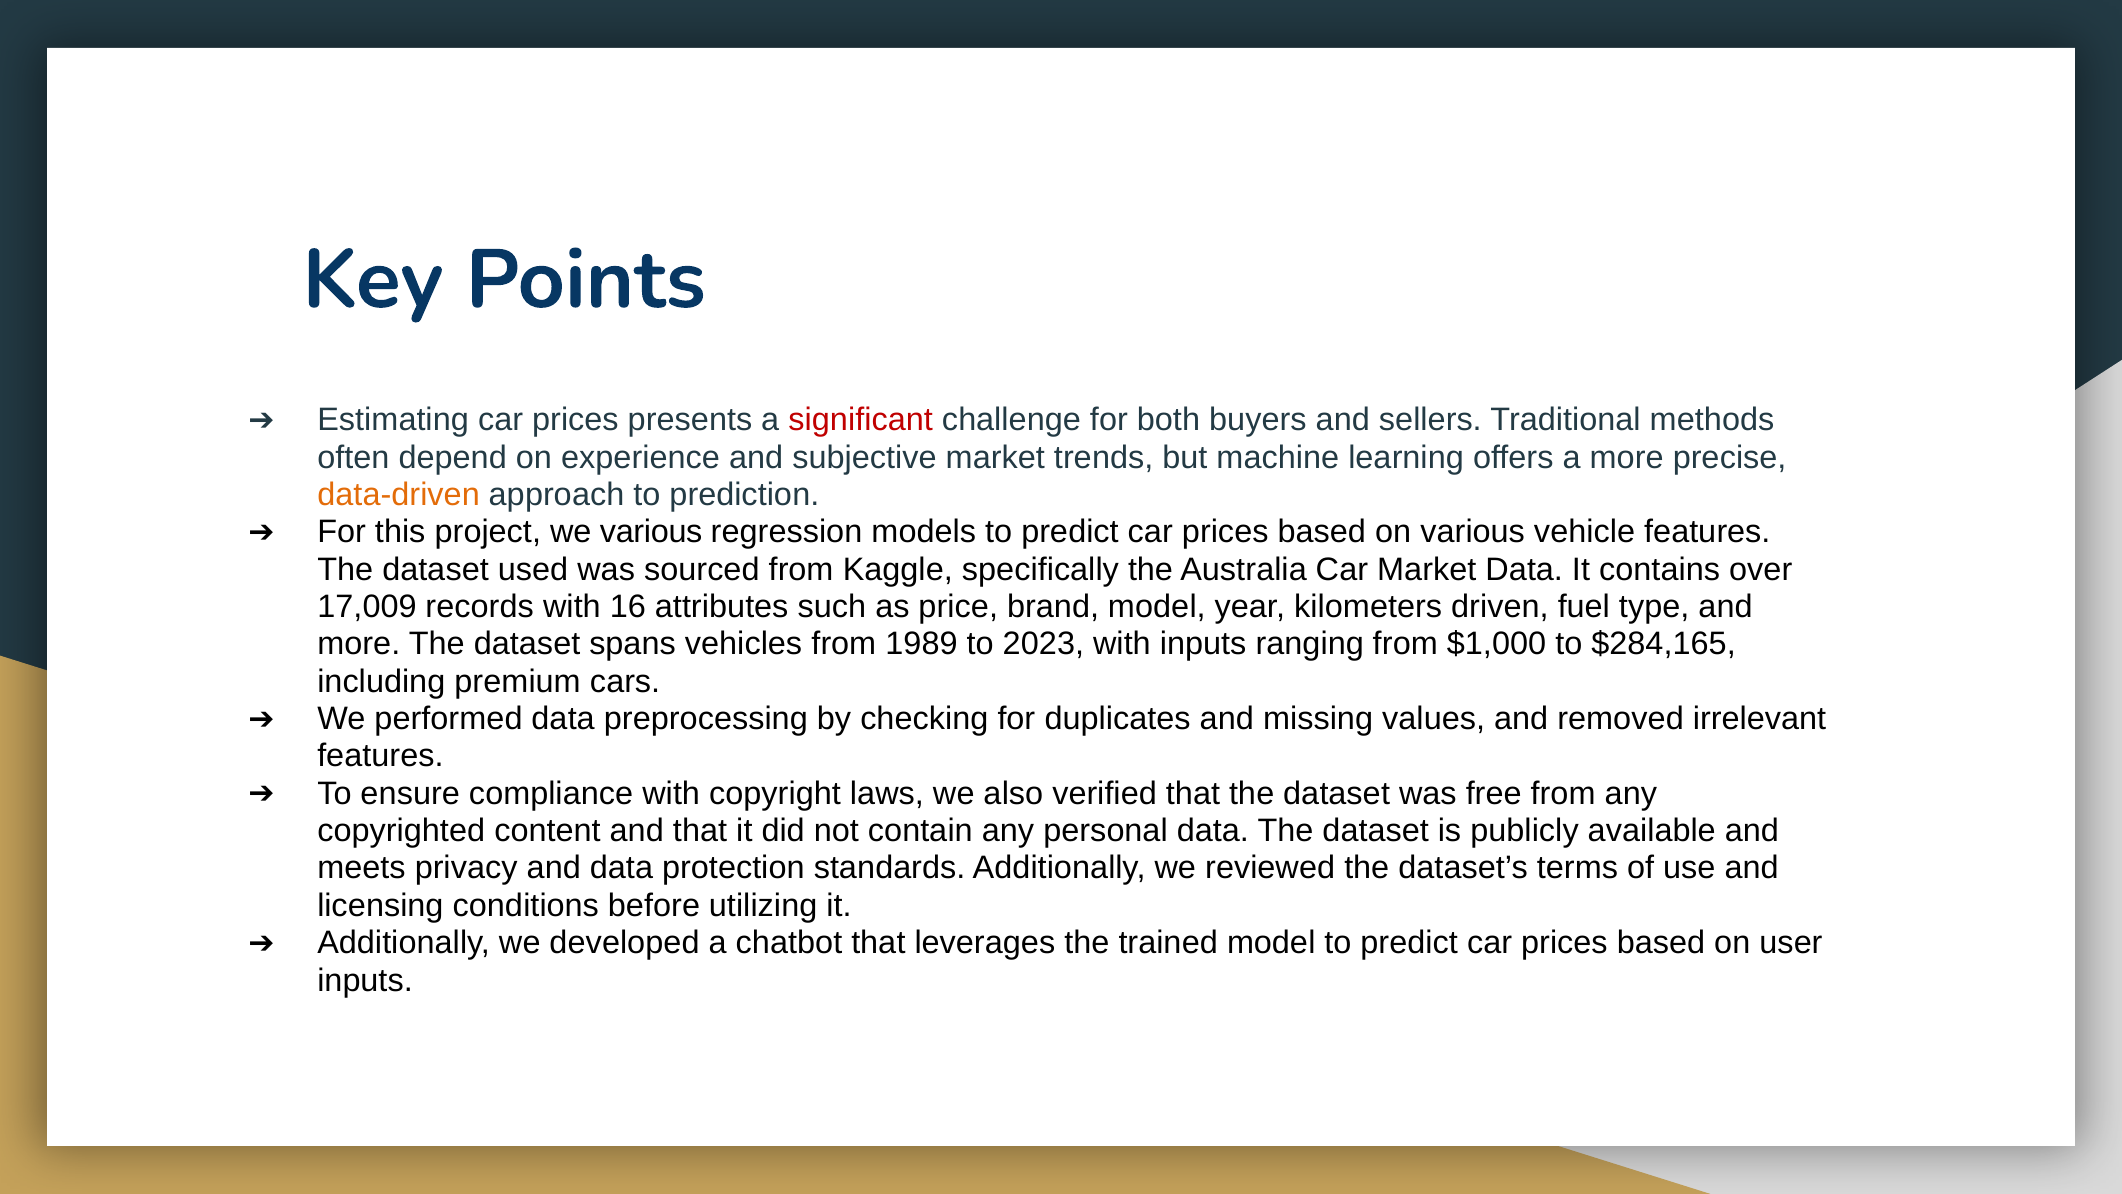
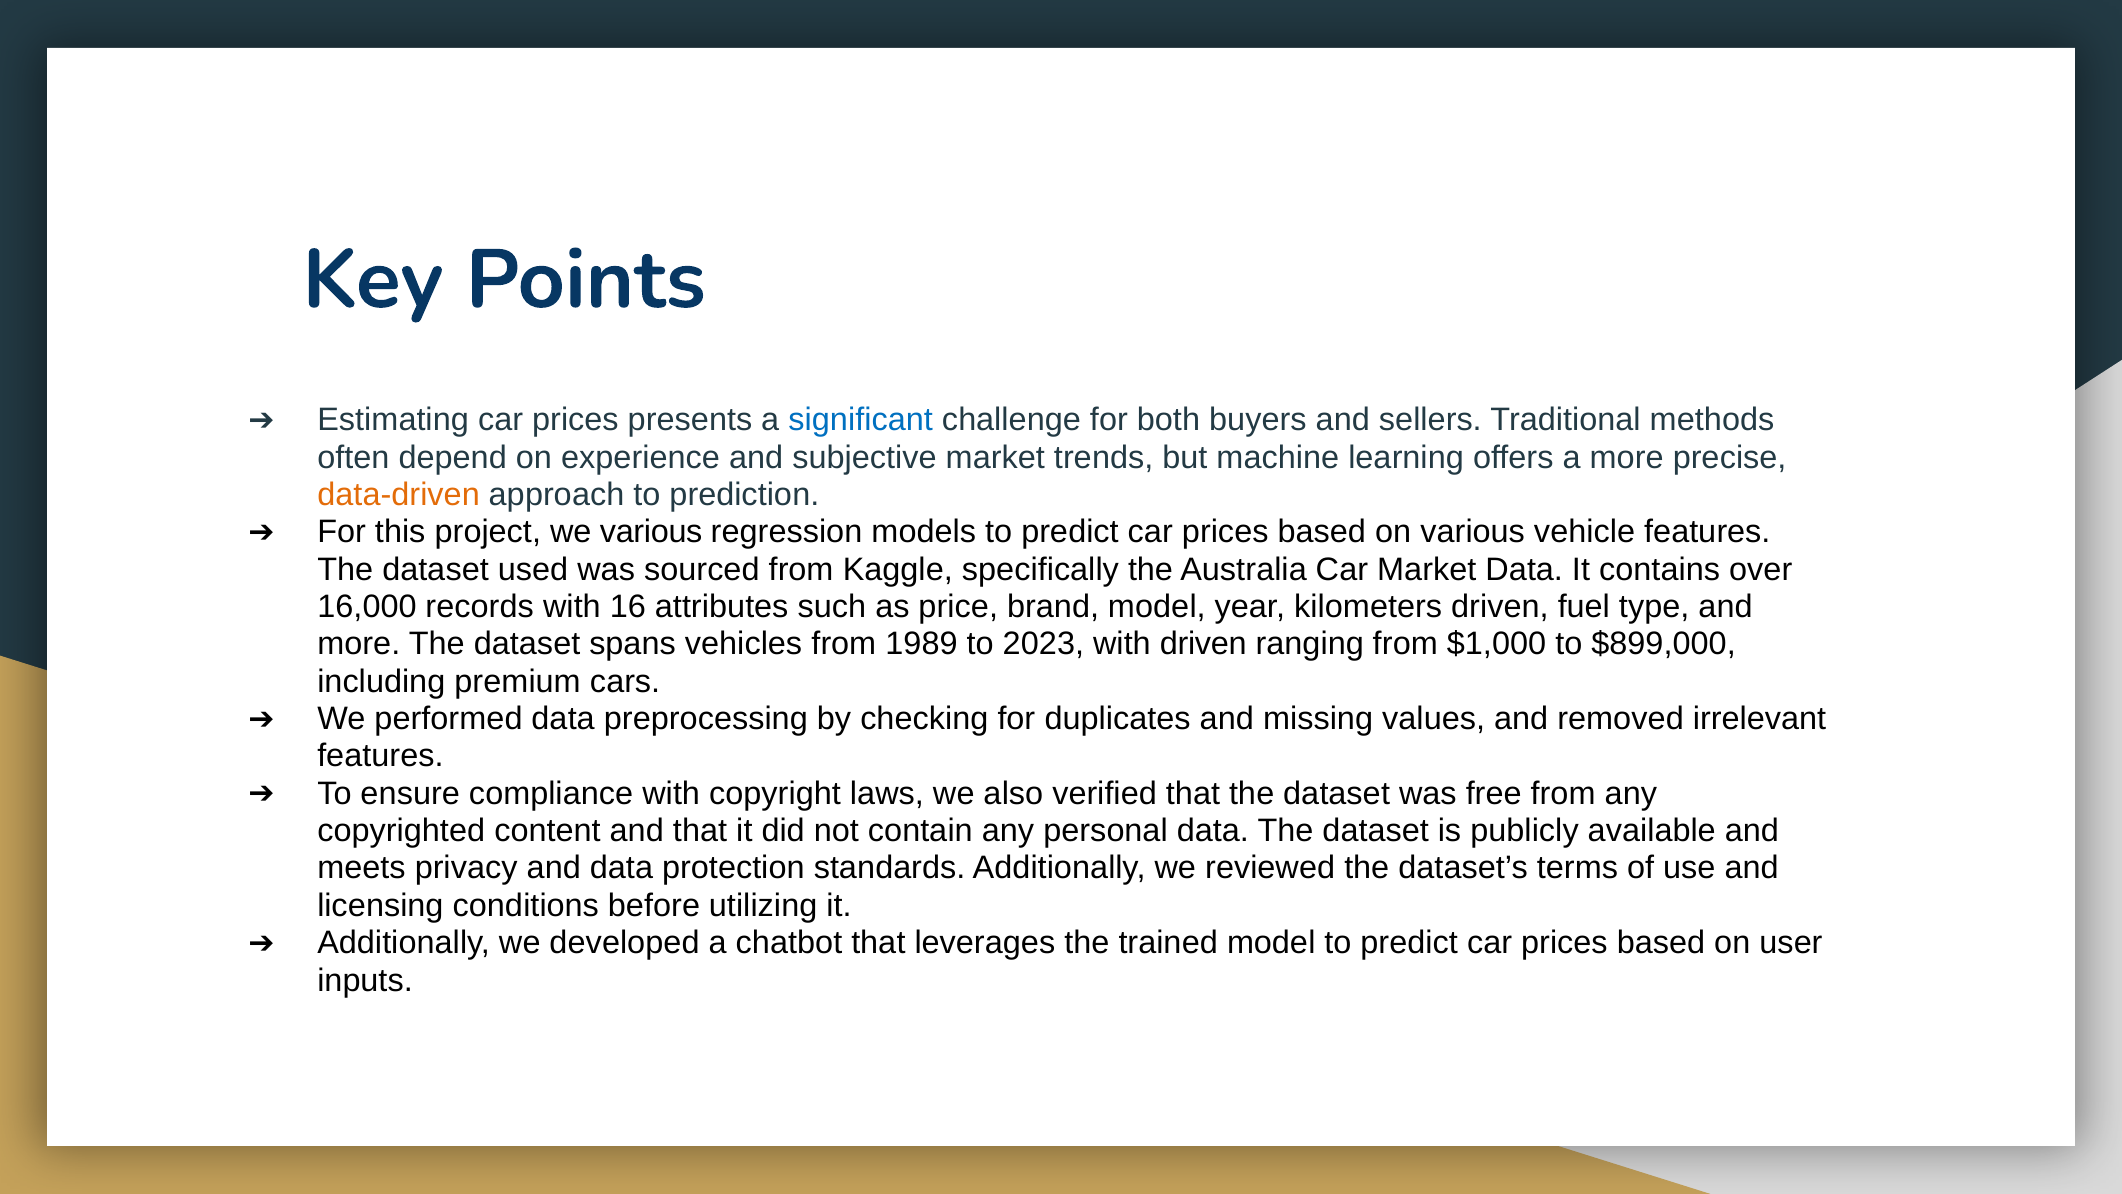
significant colour: red -> blue
17,009: 17,009 -> 16,000
with inputs: inputs -> driven
$284,165: $284,165 -> $899,000
